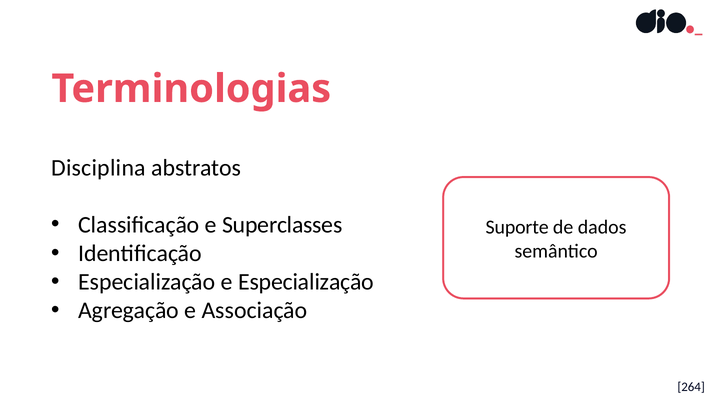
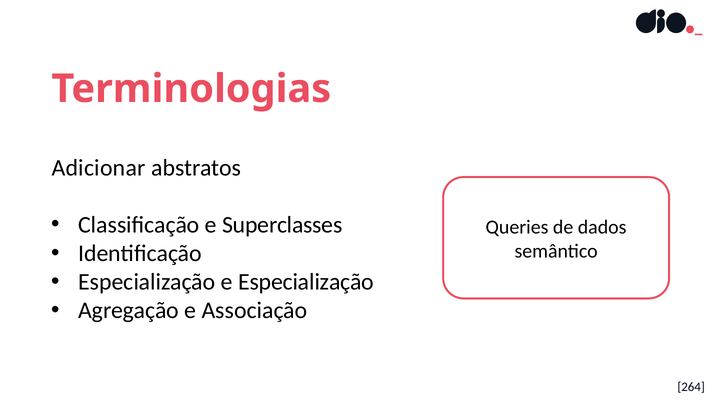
Disciplina: Disciplina -> Adicionar
Suporte: Suporte -> Queries
